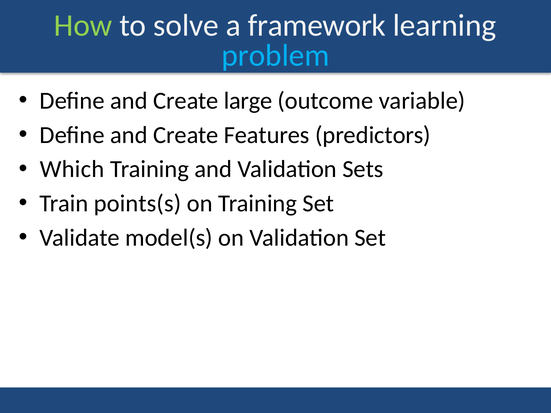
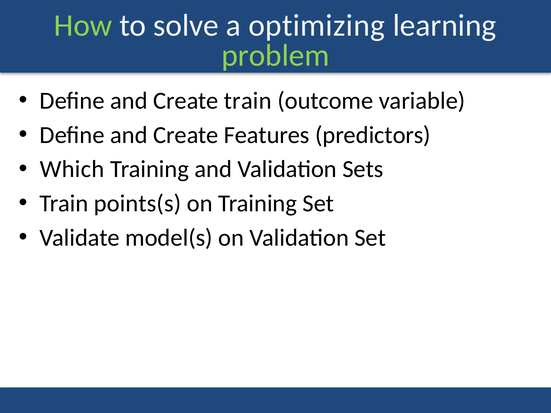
framework: framework -> optimizing
problem colour: light blue -> light green
Create large: large -> train
